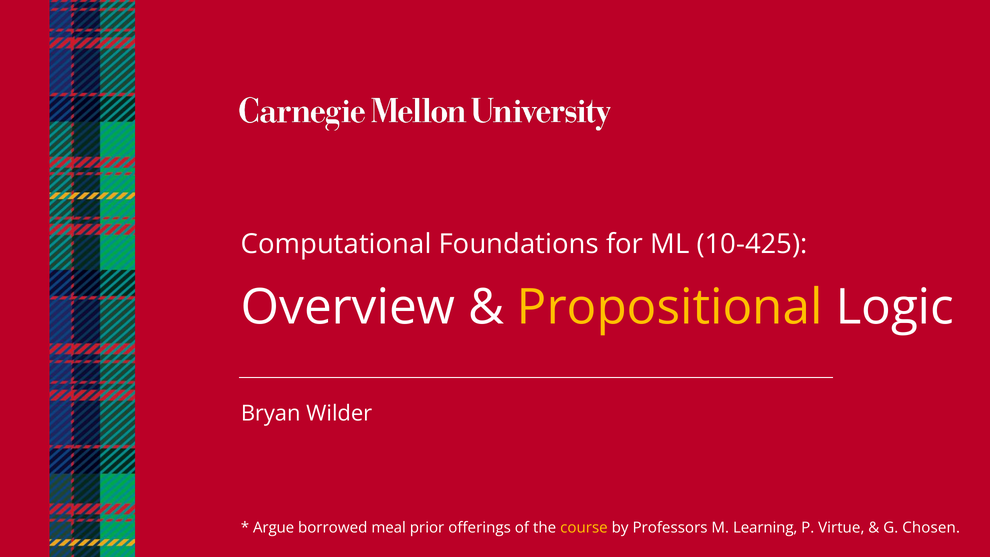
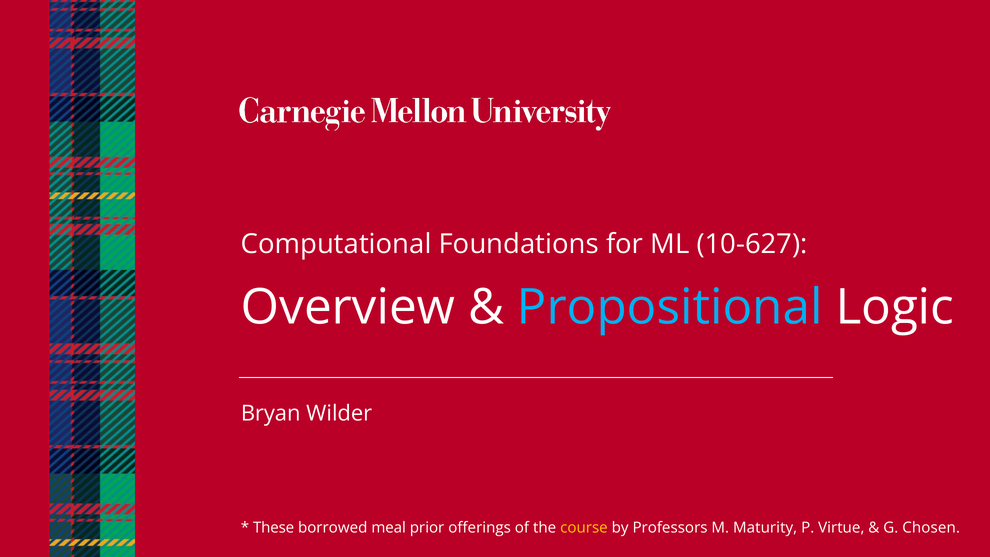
10-425: 10-425 -> 10-627
Propositional colour: yellow -> light blue
Argue: Argue -> These
Learning: Learning -> Maturity
